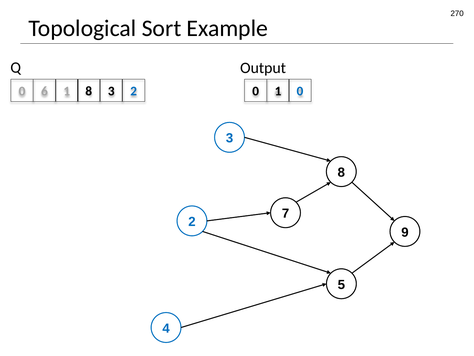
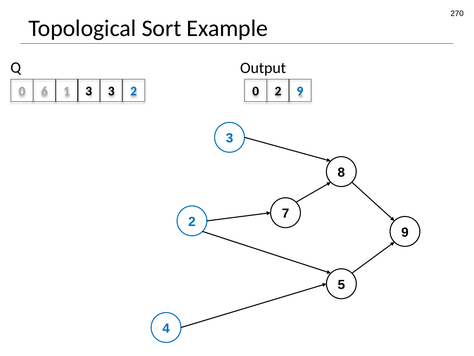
1 8: 8 -> 3
1 at (278, 91): 1 -> 2
2 0: 0 -> 9
